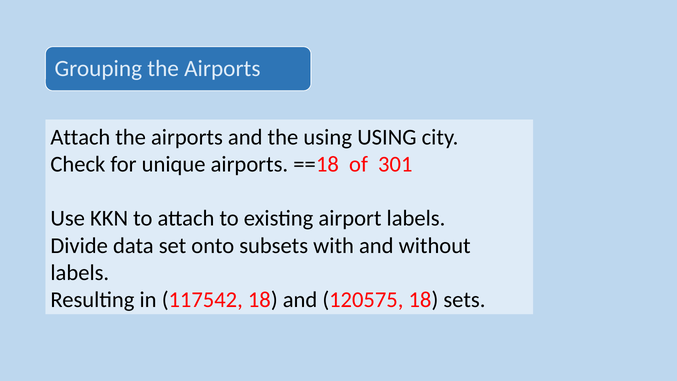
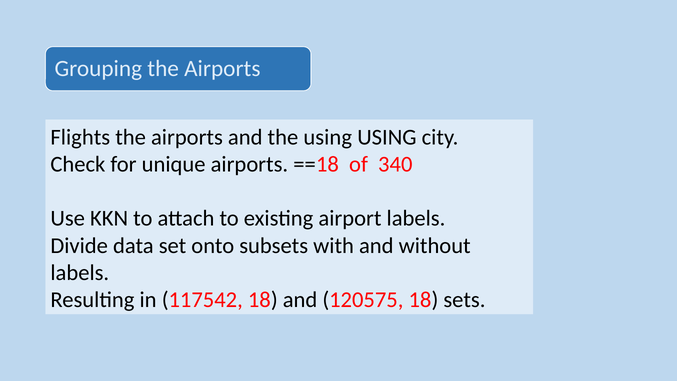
Attach at (80, 137): Attach -> Flights
301: 301 -> 340
